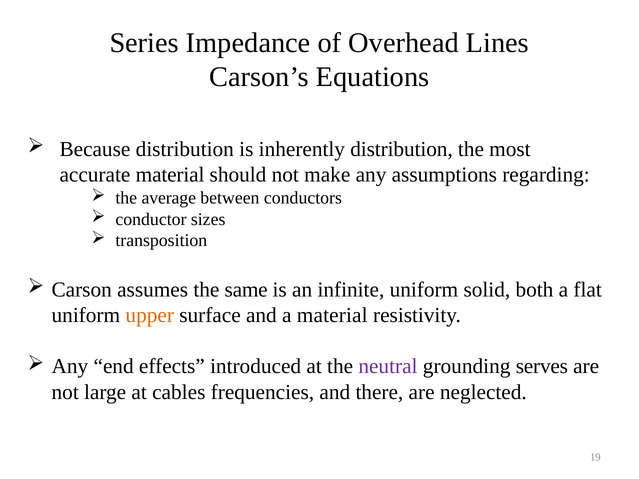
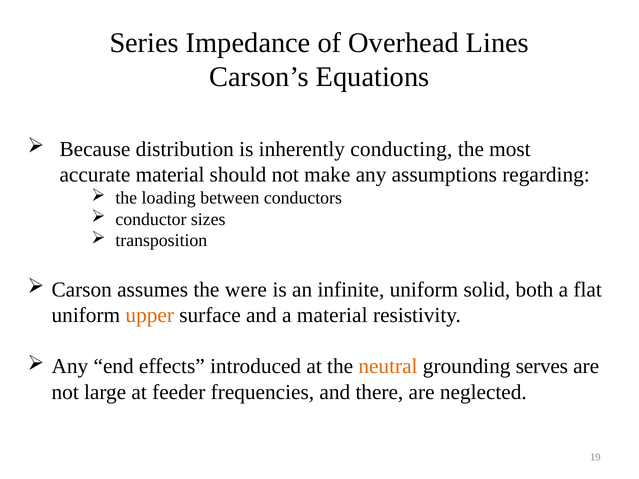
inherently distribution: distribution -> conducting
average: average -> loading
same: same -> were
neutral colour: purple -> orange
cables: cables -> feeder
